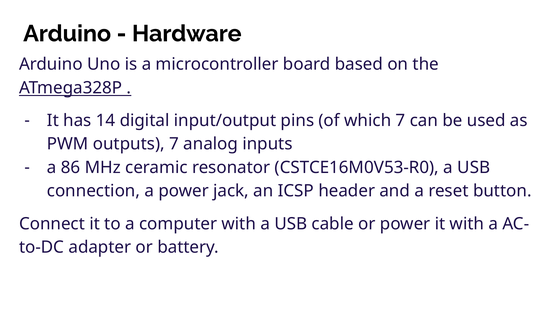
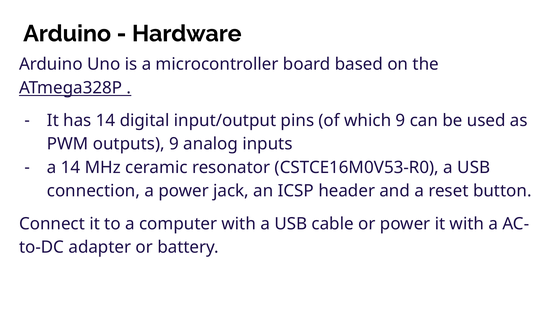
which 7: 7 -> 9
outputs 7: 7 -> 9
a 86: 86 -> 14
